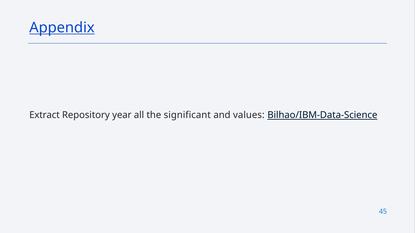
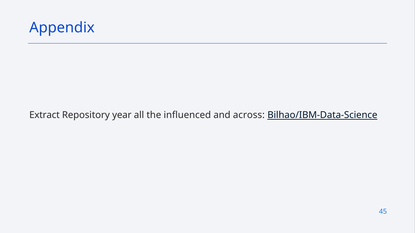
Appendix underline: present -> none
significant: significant -> influenced
values: values -> across
